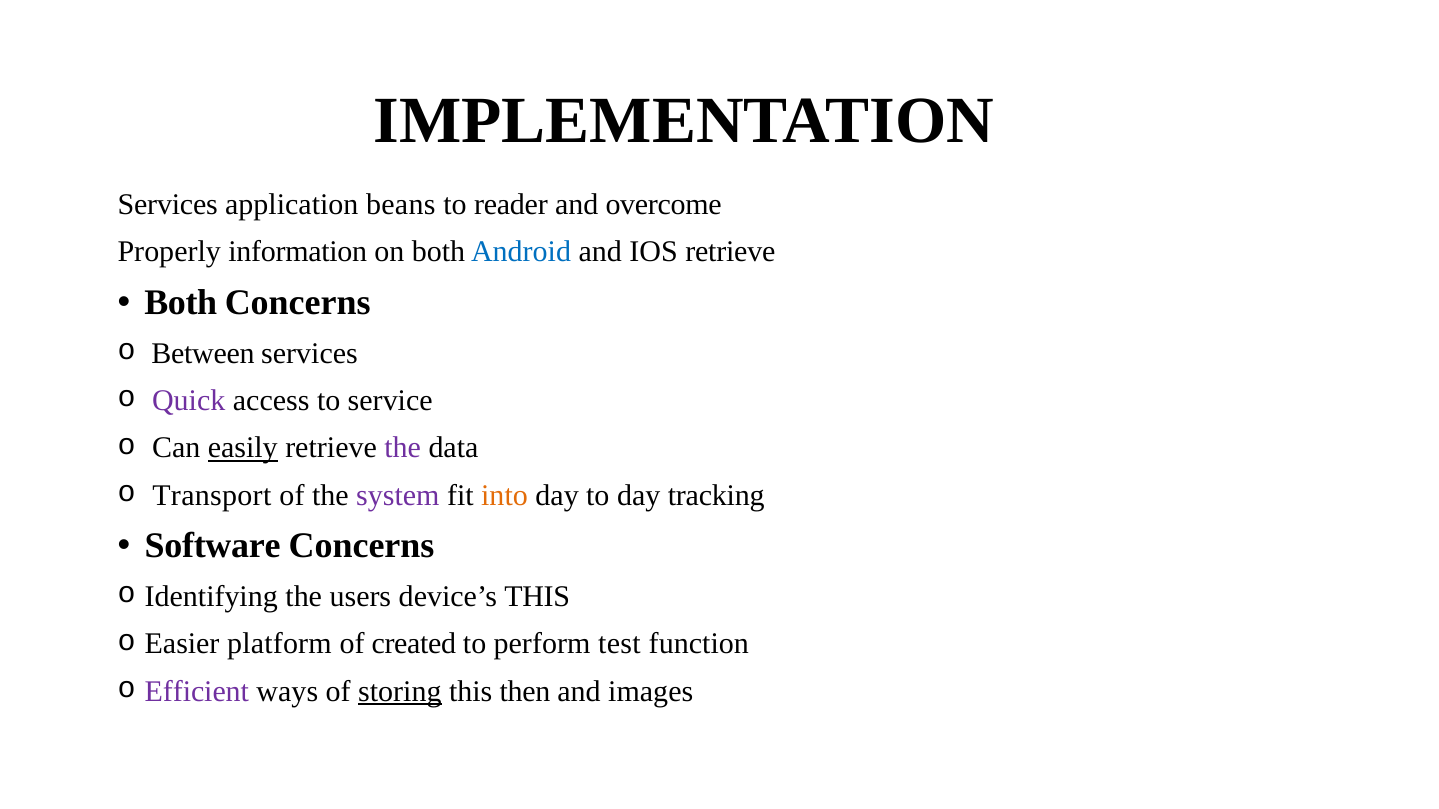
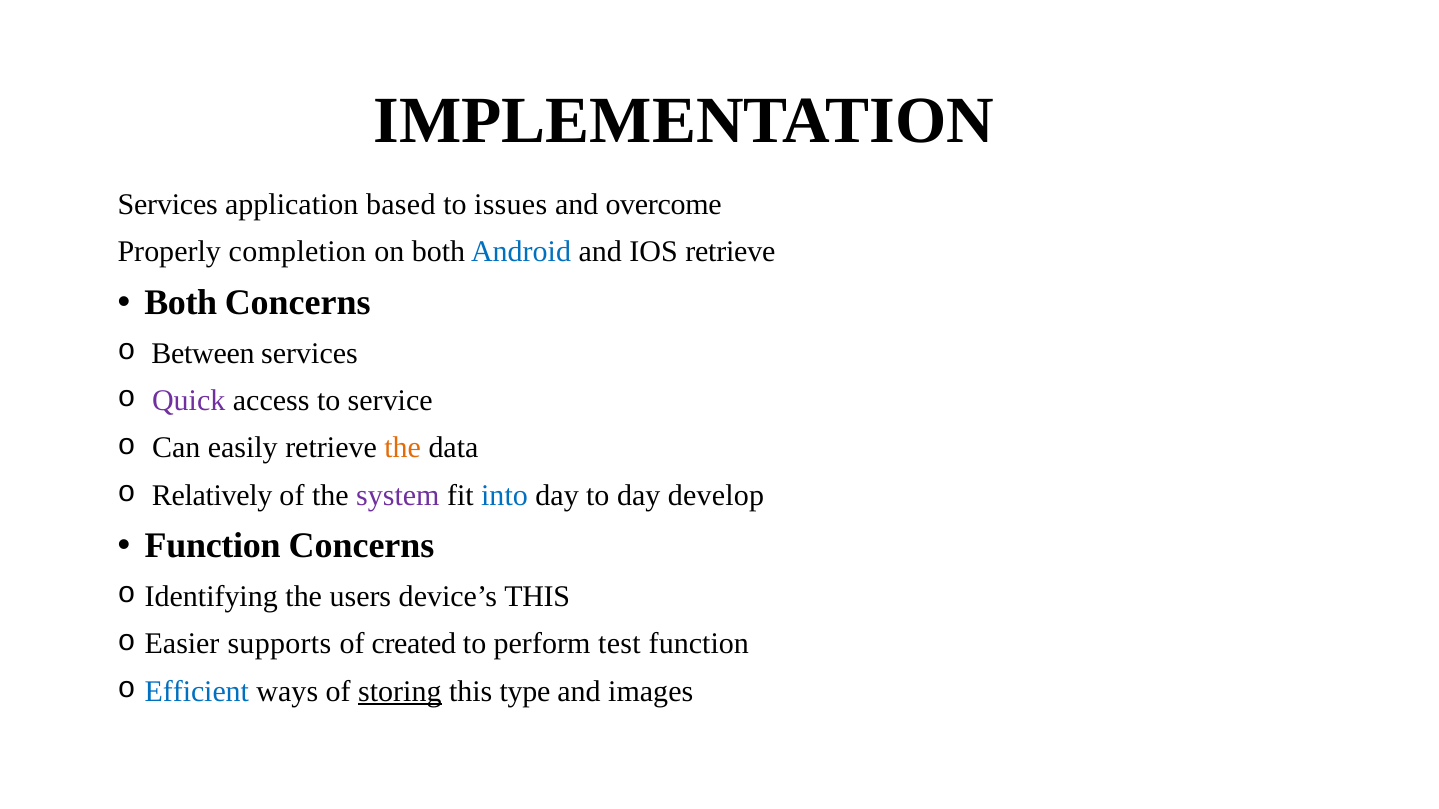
beans: beans -> based
reader: reader -> issues
information: information -> completion
easily underline: present -> none
the at (403, 448) colour: purple -> orange
Transport: Transport -> Relatively
into colour: orange -> blue
tracking: tracking -> develop
Software at (213, 546): Software -> Function
platform: platform -> supports
Efficient colour: purple -> blue
then: then -> type
